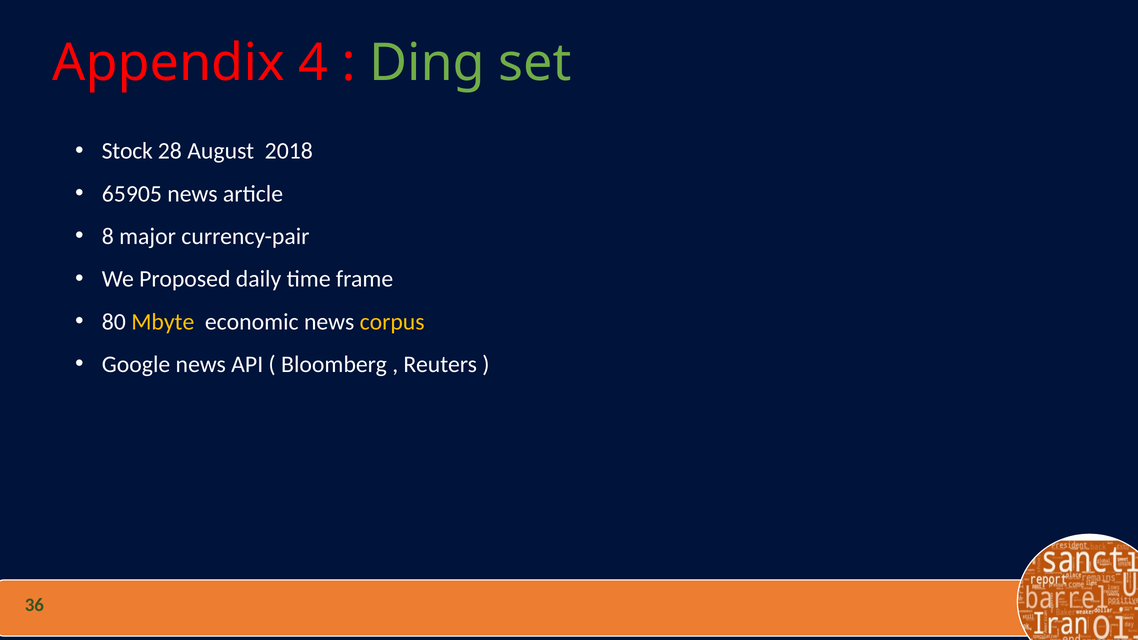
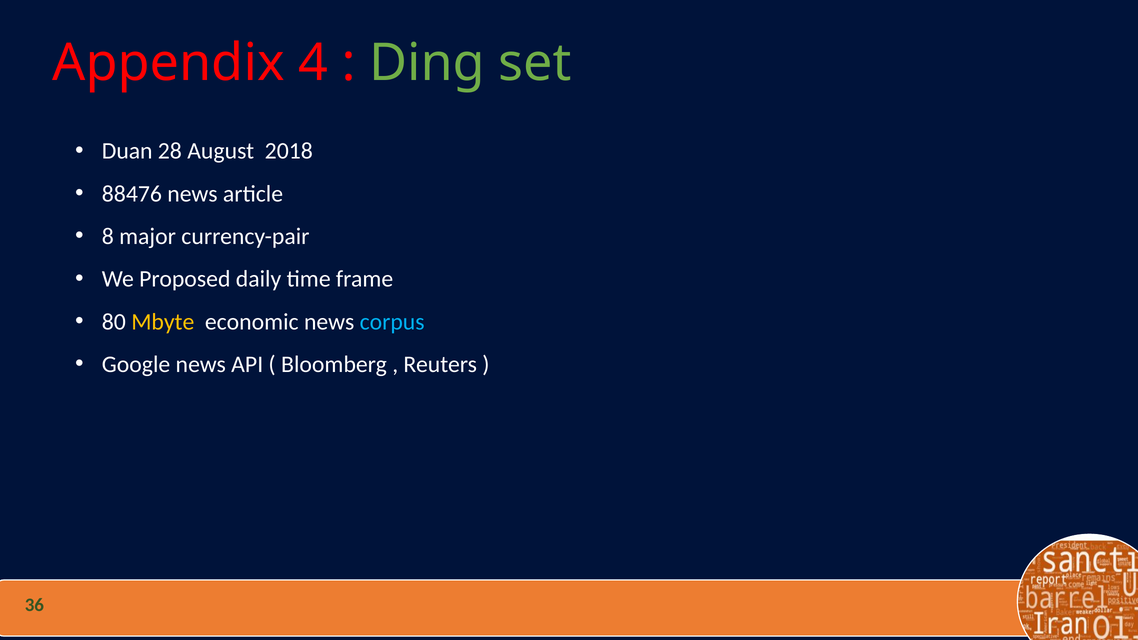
Stock: Stock -> Duan
65905: 65905 -> 88476
corpus colour: yellow -> light blue
